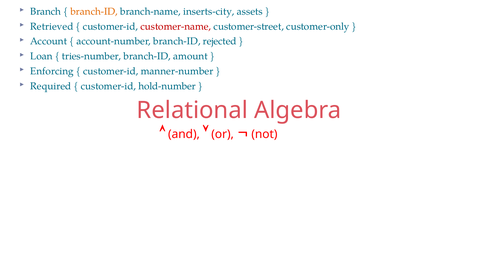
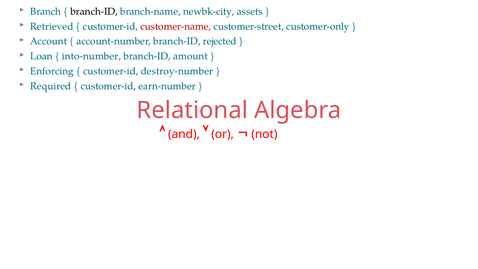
branch-ID at (94, 11) colour: orange -> black
inserts-city: inserts-city -> newbk-city
tries-number: tries-number -> into-number
manner-number: manner-number -> destroy-number
hold-number: hold-number -> earn-number
